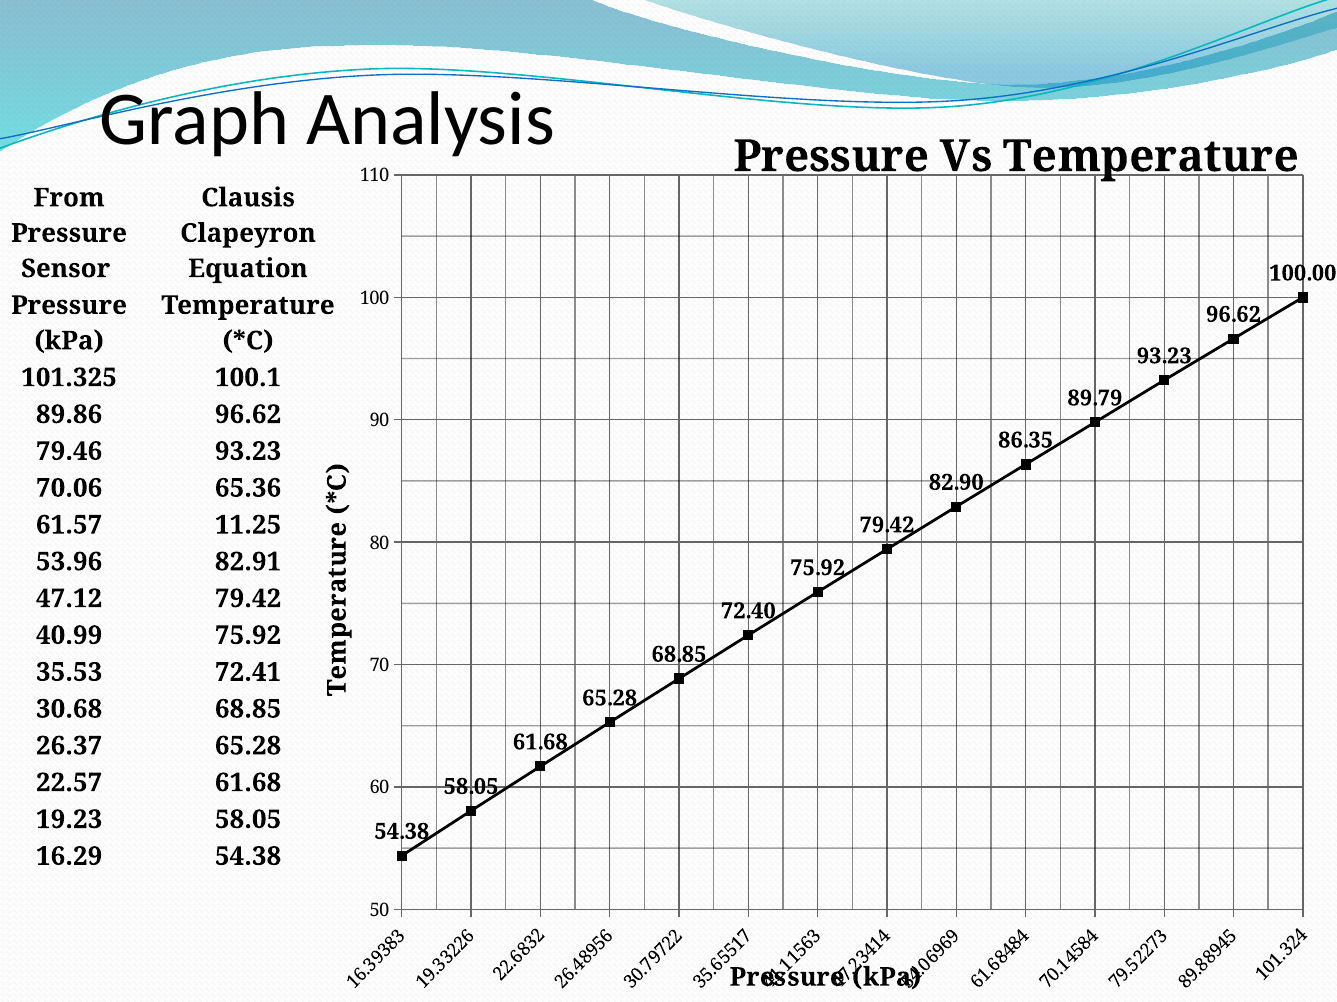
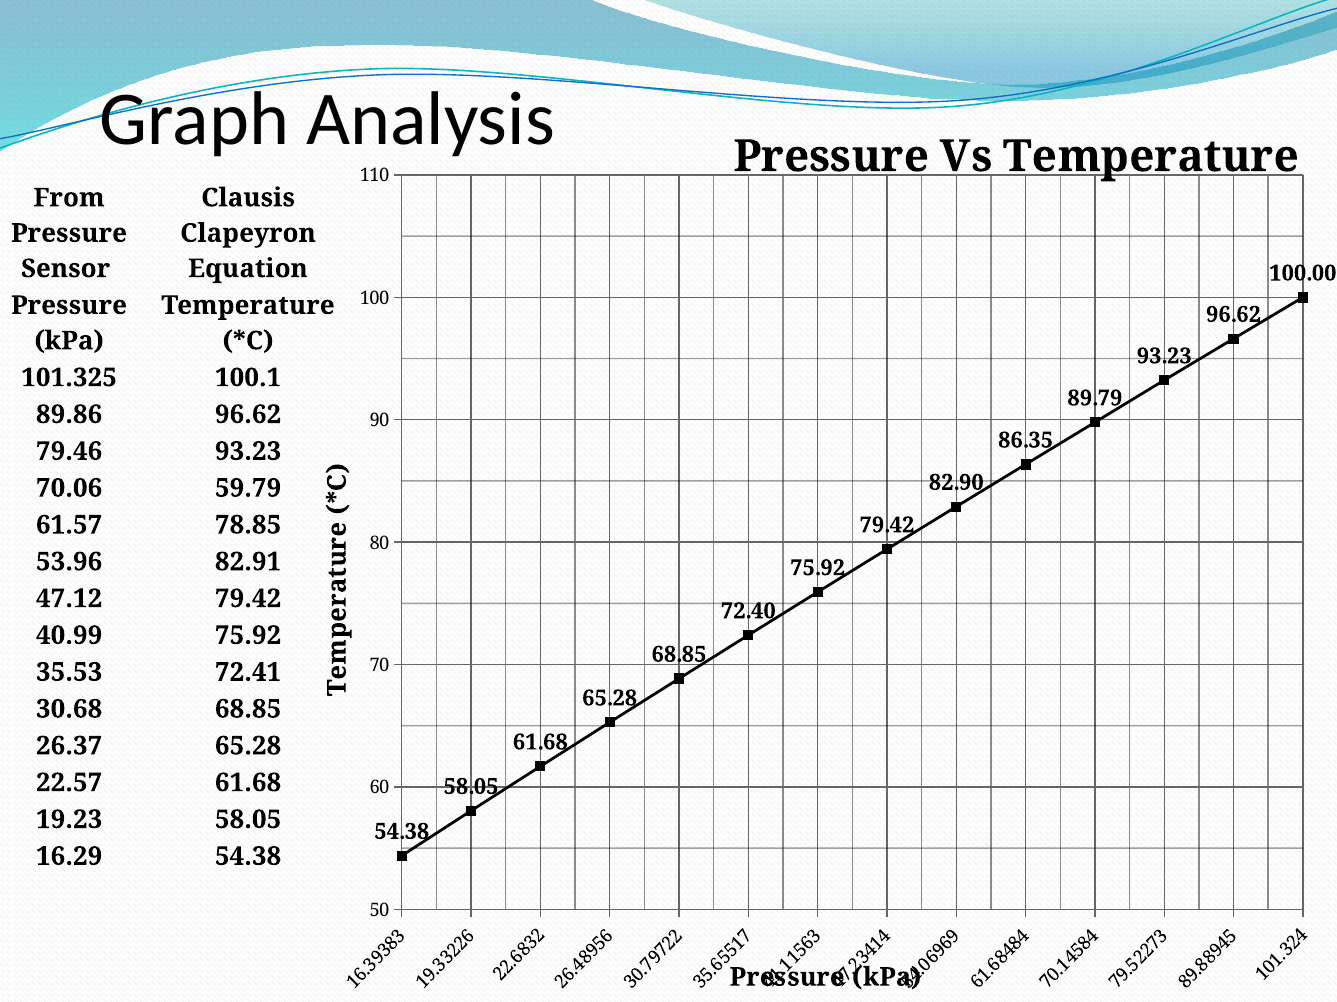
65.36: 65.36 -> 59.79
11.25: 11.25 -> 78.85
